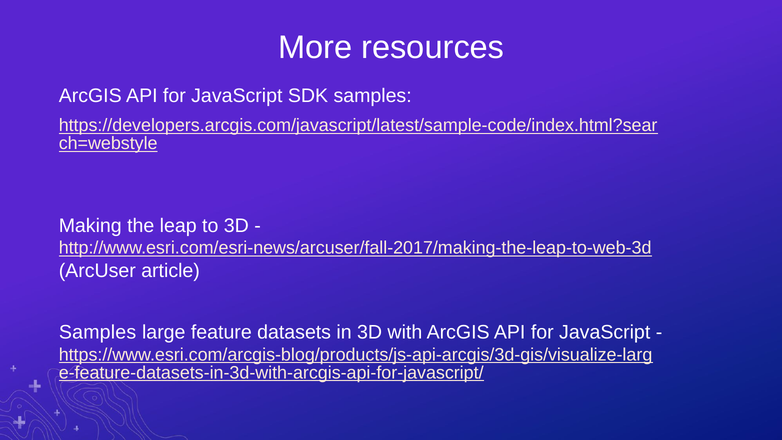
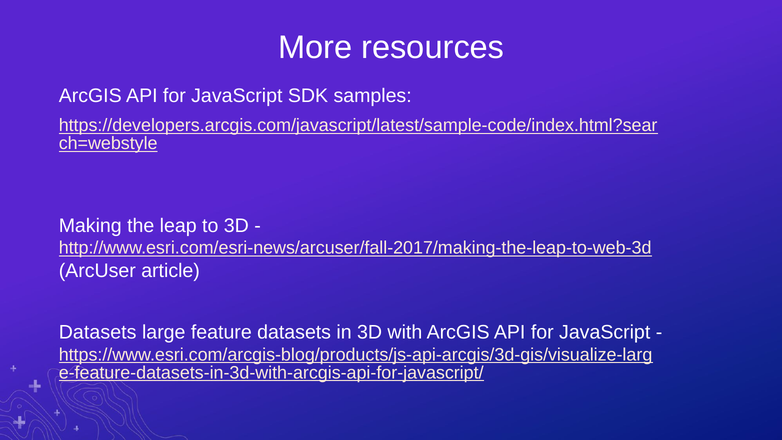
Samples at (98, 332): Samples -> Datasets
